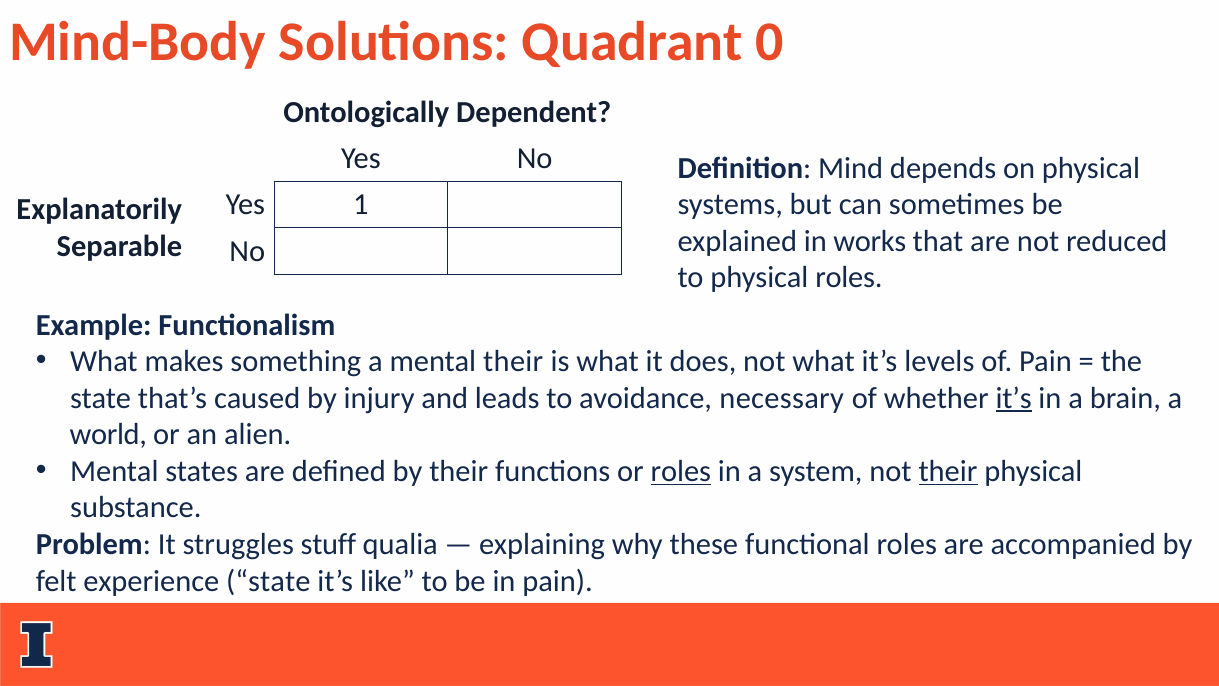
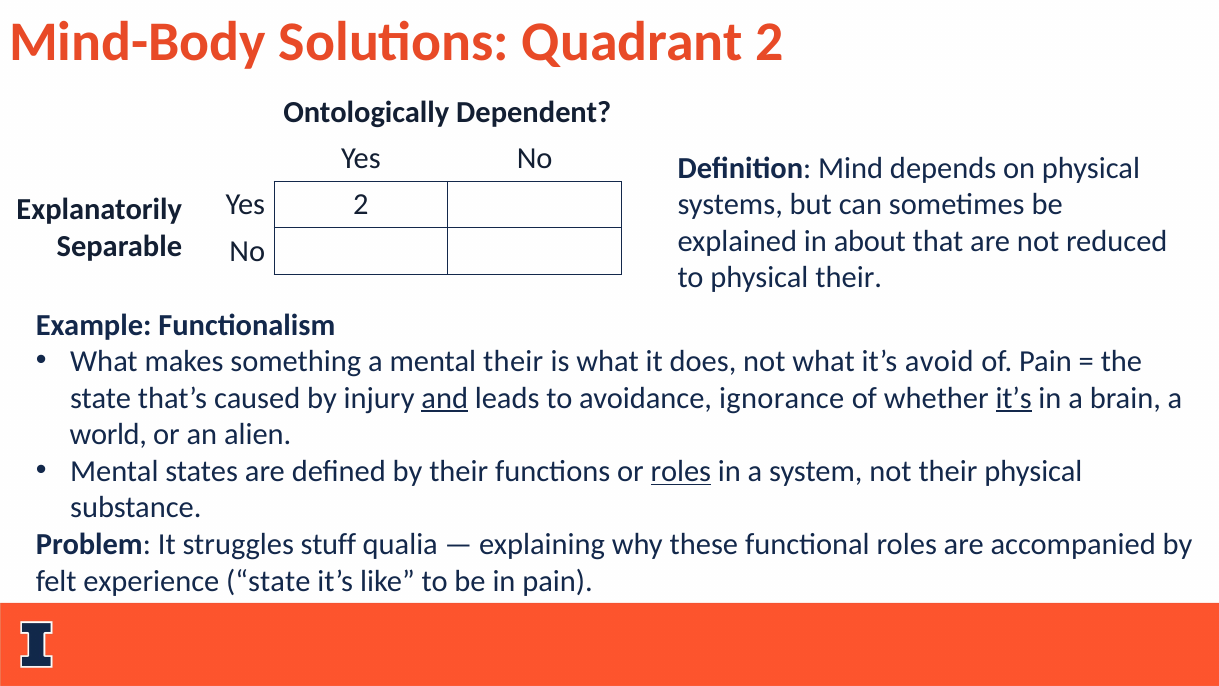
Quadrant 0: 0 -> 2
Yes 1: 1 -> 2
works: works -> about
physical roles: roles -> their
levels: levels -> avoid
and underline: none -> present
necessary: necessary -> ignorance
their at (948, 471) underline: present -> none
